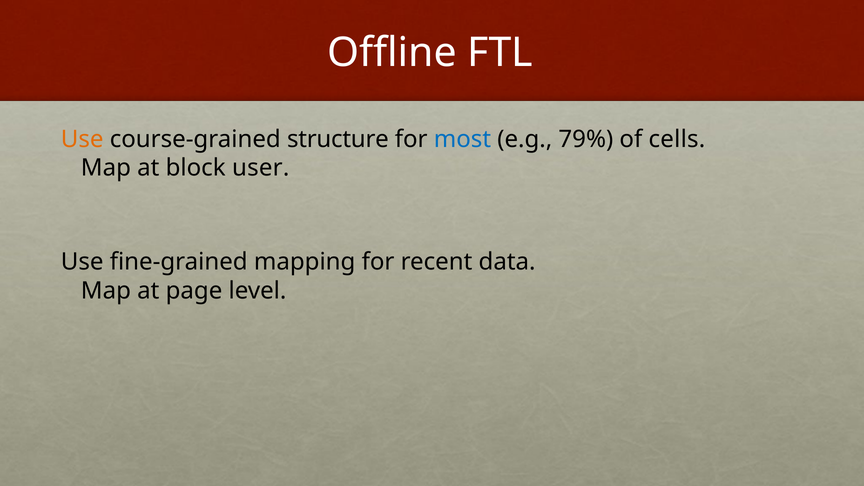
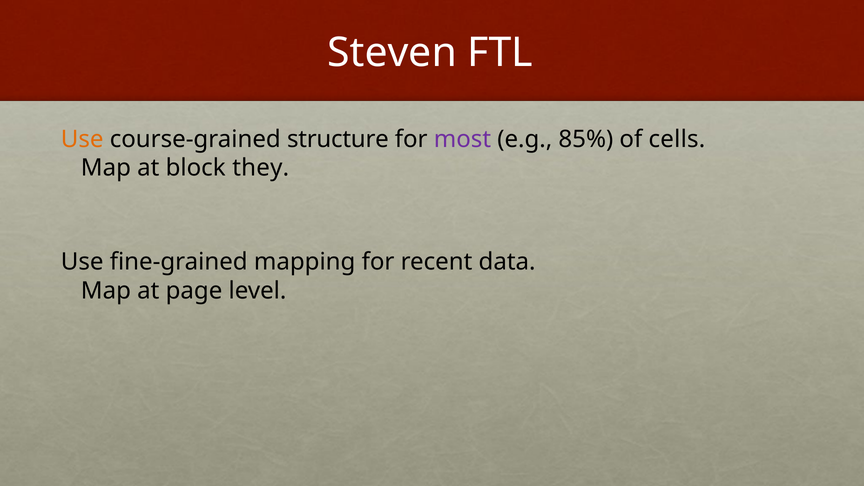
Offline: Offline -> Steven
most colour: blue -> purple
79%: 79% -> 85%
user: user -> they
